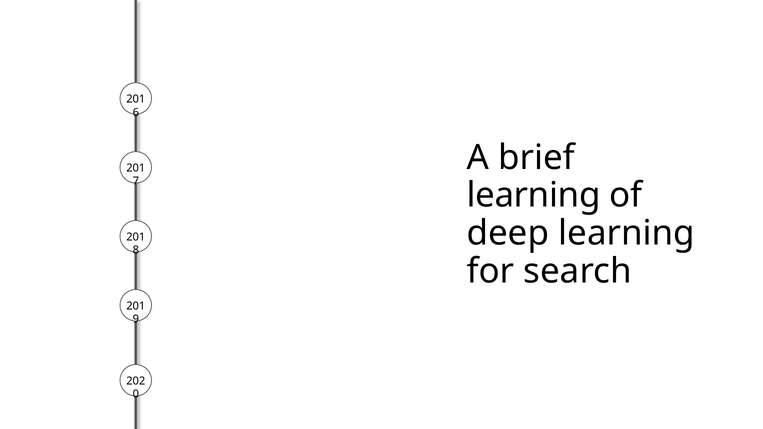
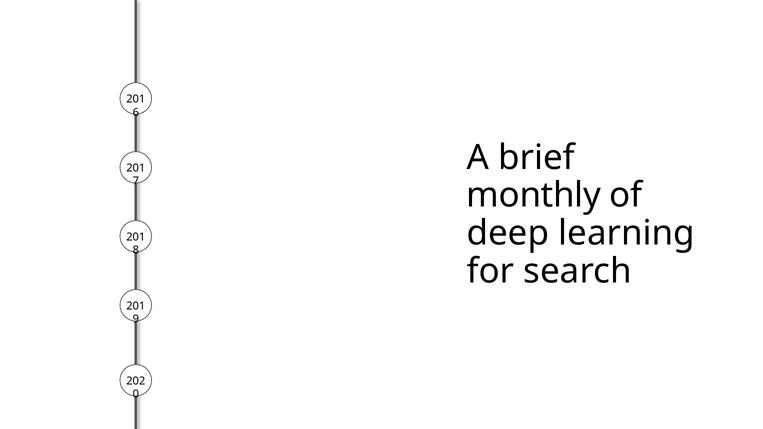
learning at (534, 195): learning -> monthly
